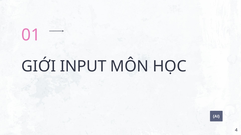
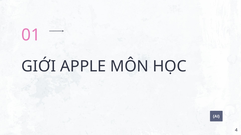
INPUT: INPUT -> APPLE
